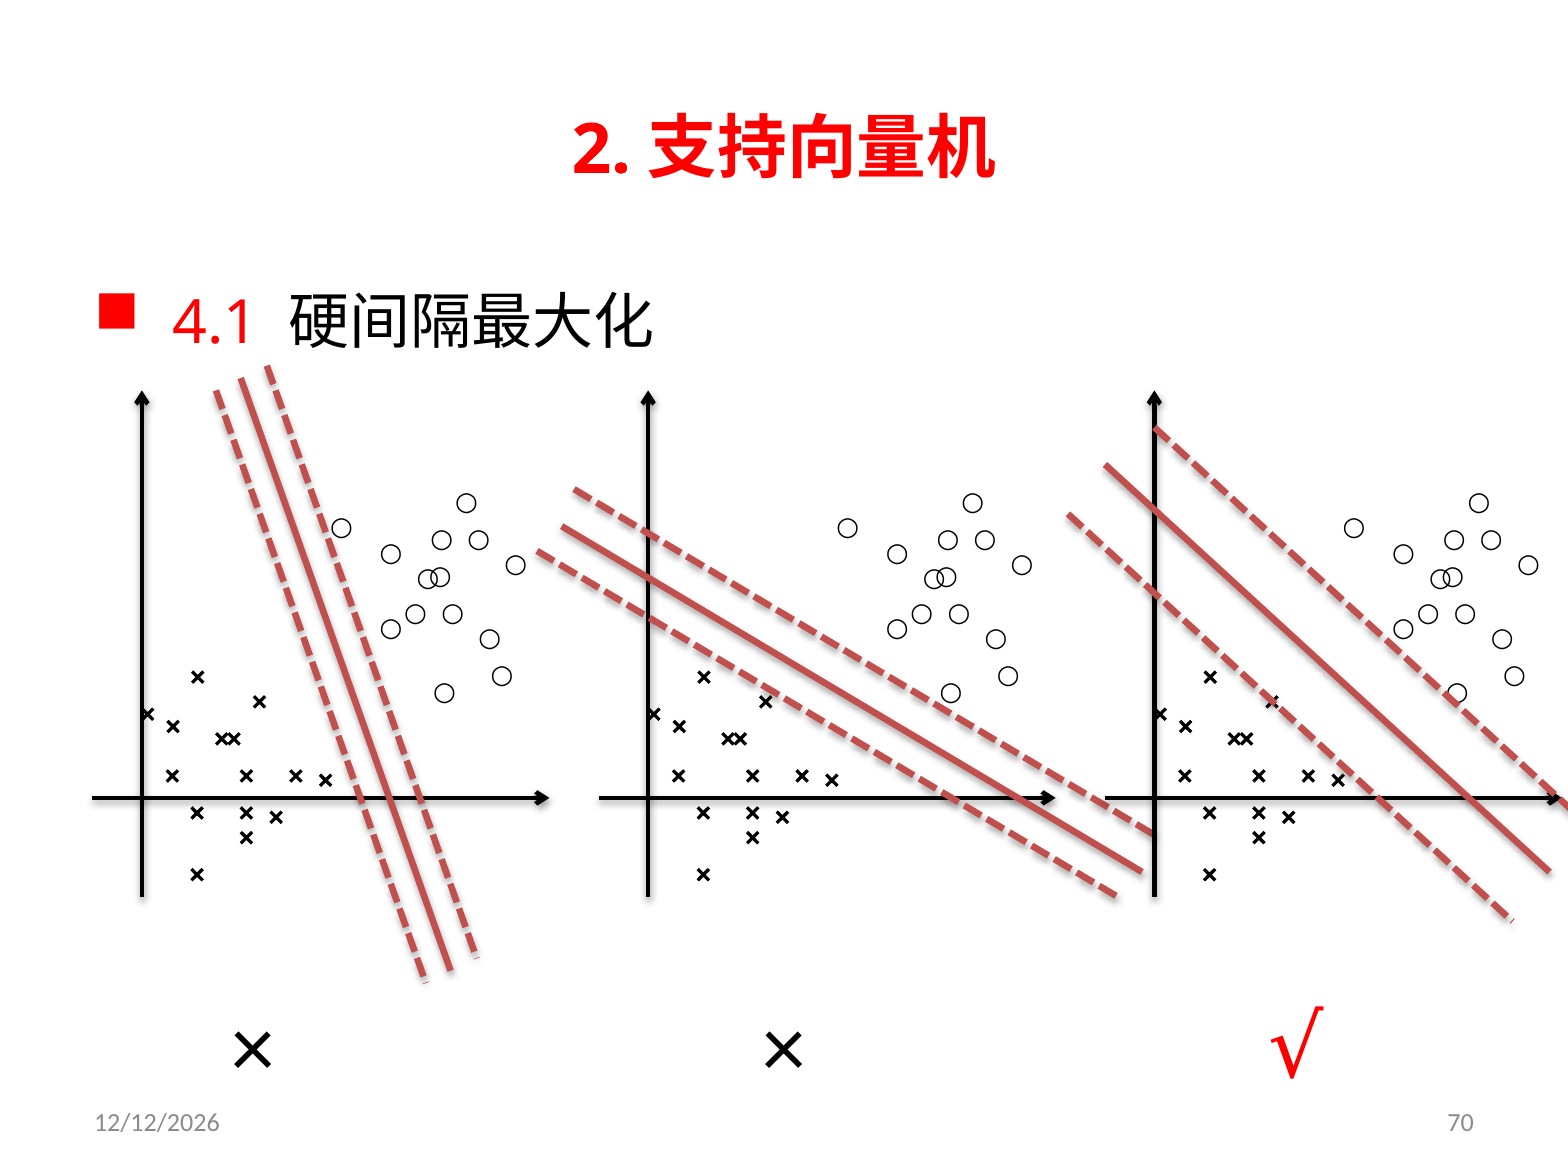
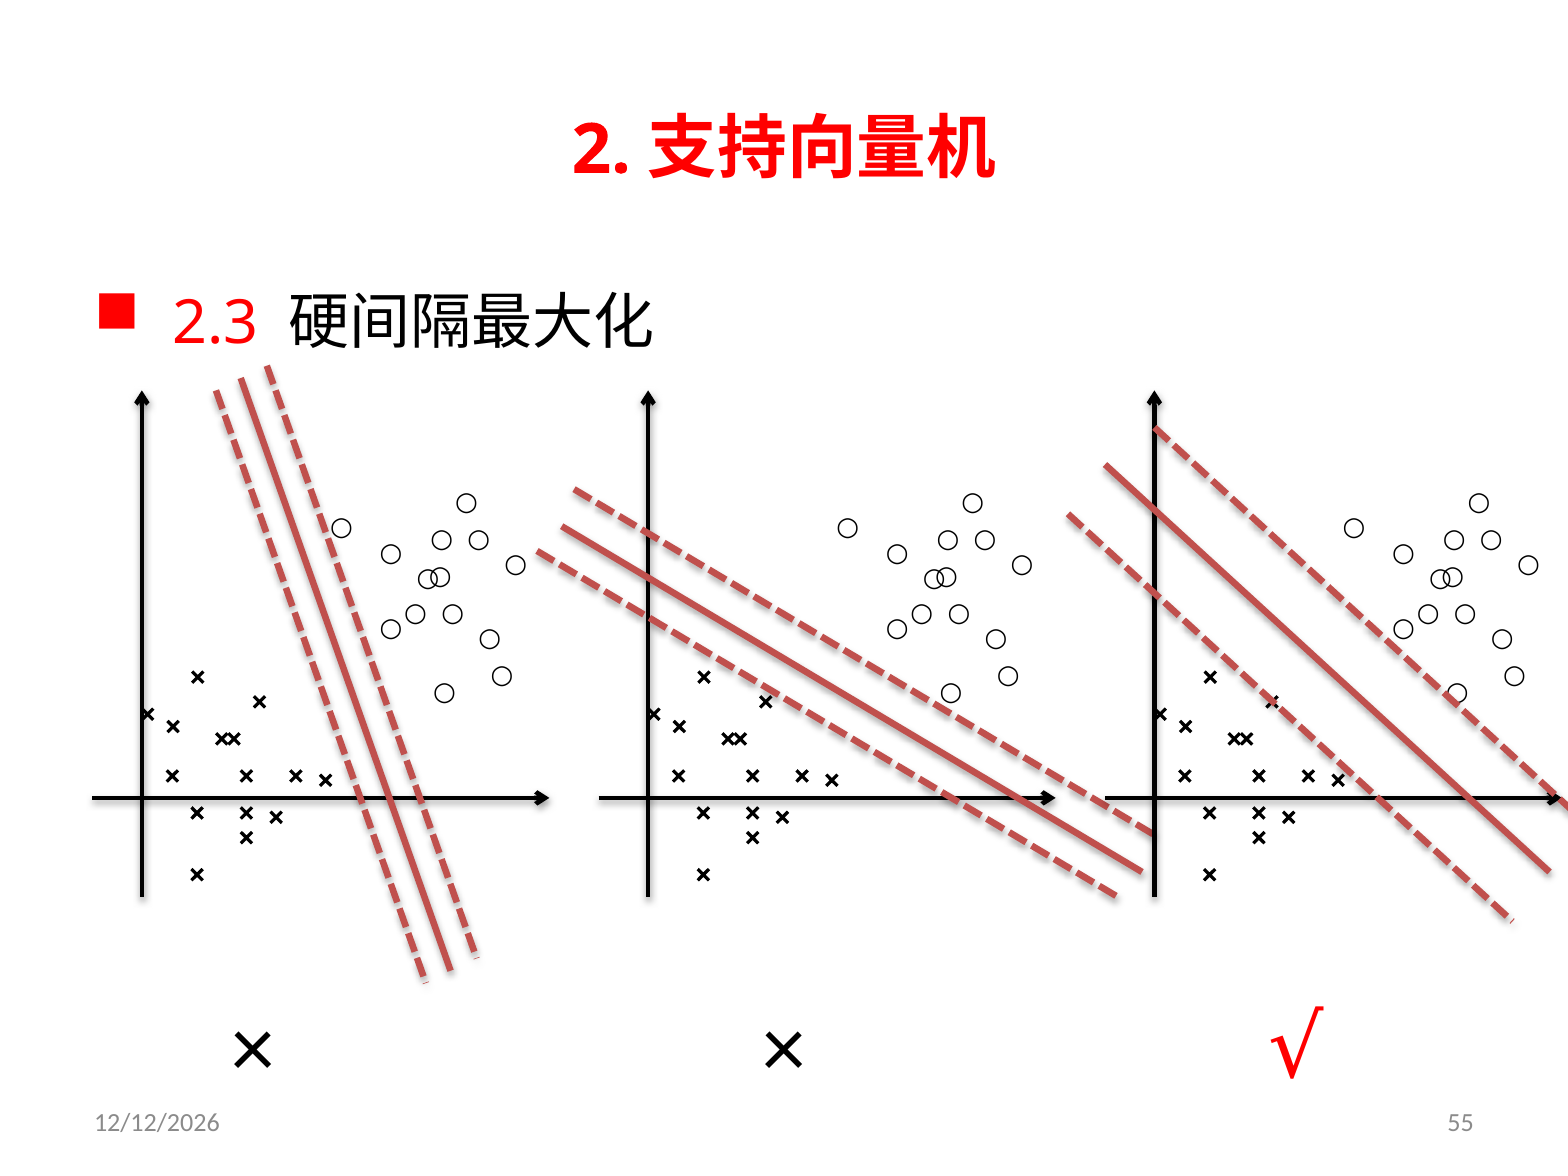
4.1: 4.1 -> 2.3
70: 70 -> 55
